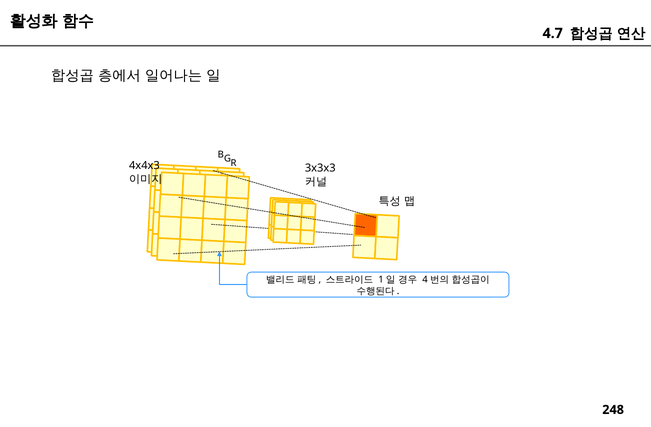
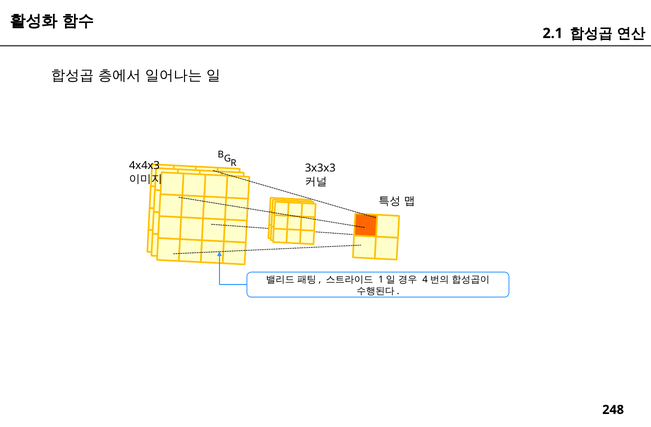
4.7: 4.7 -> 2.1
